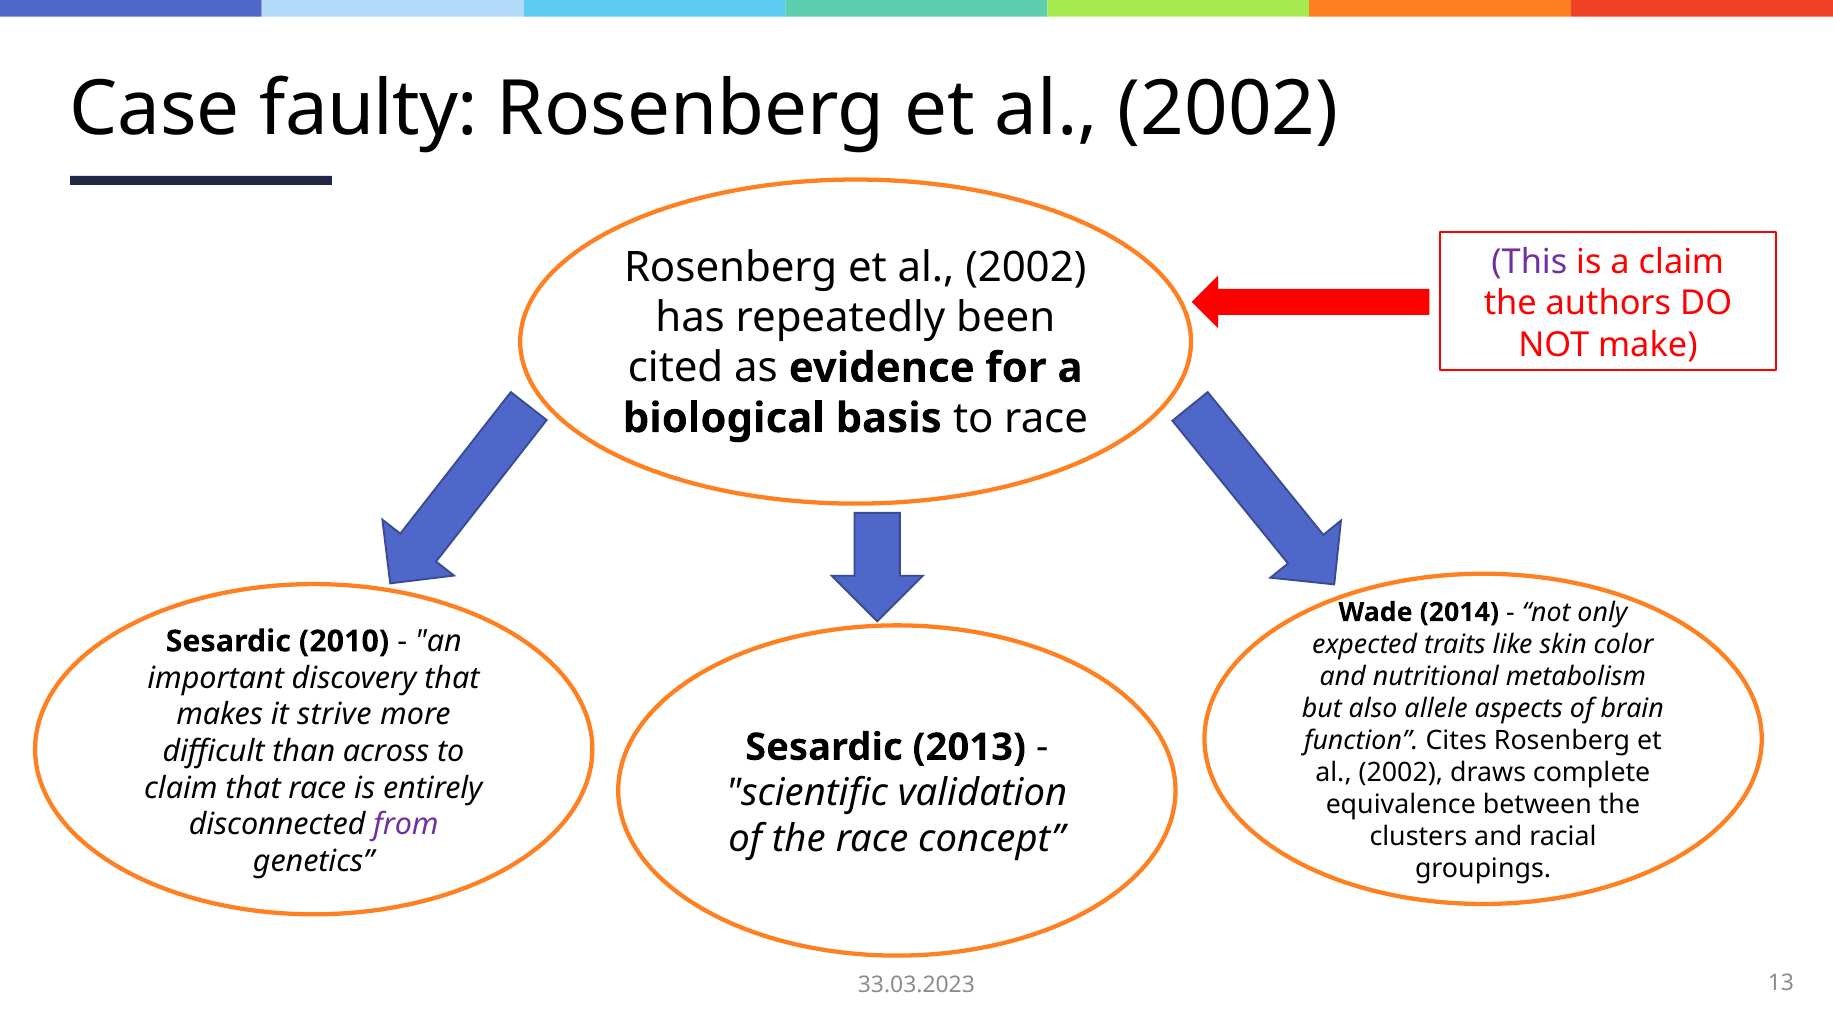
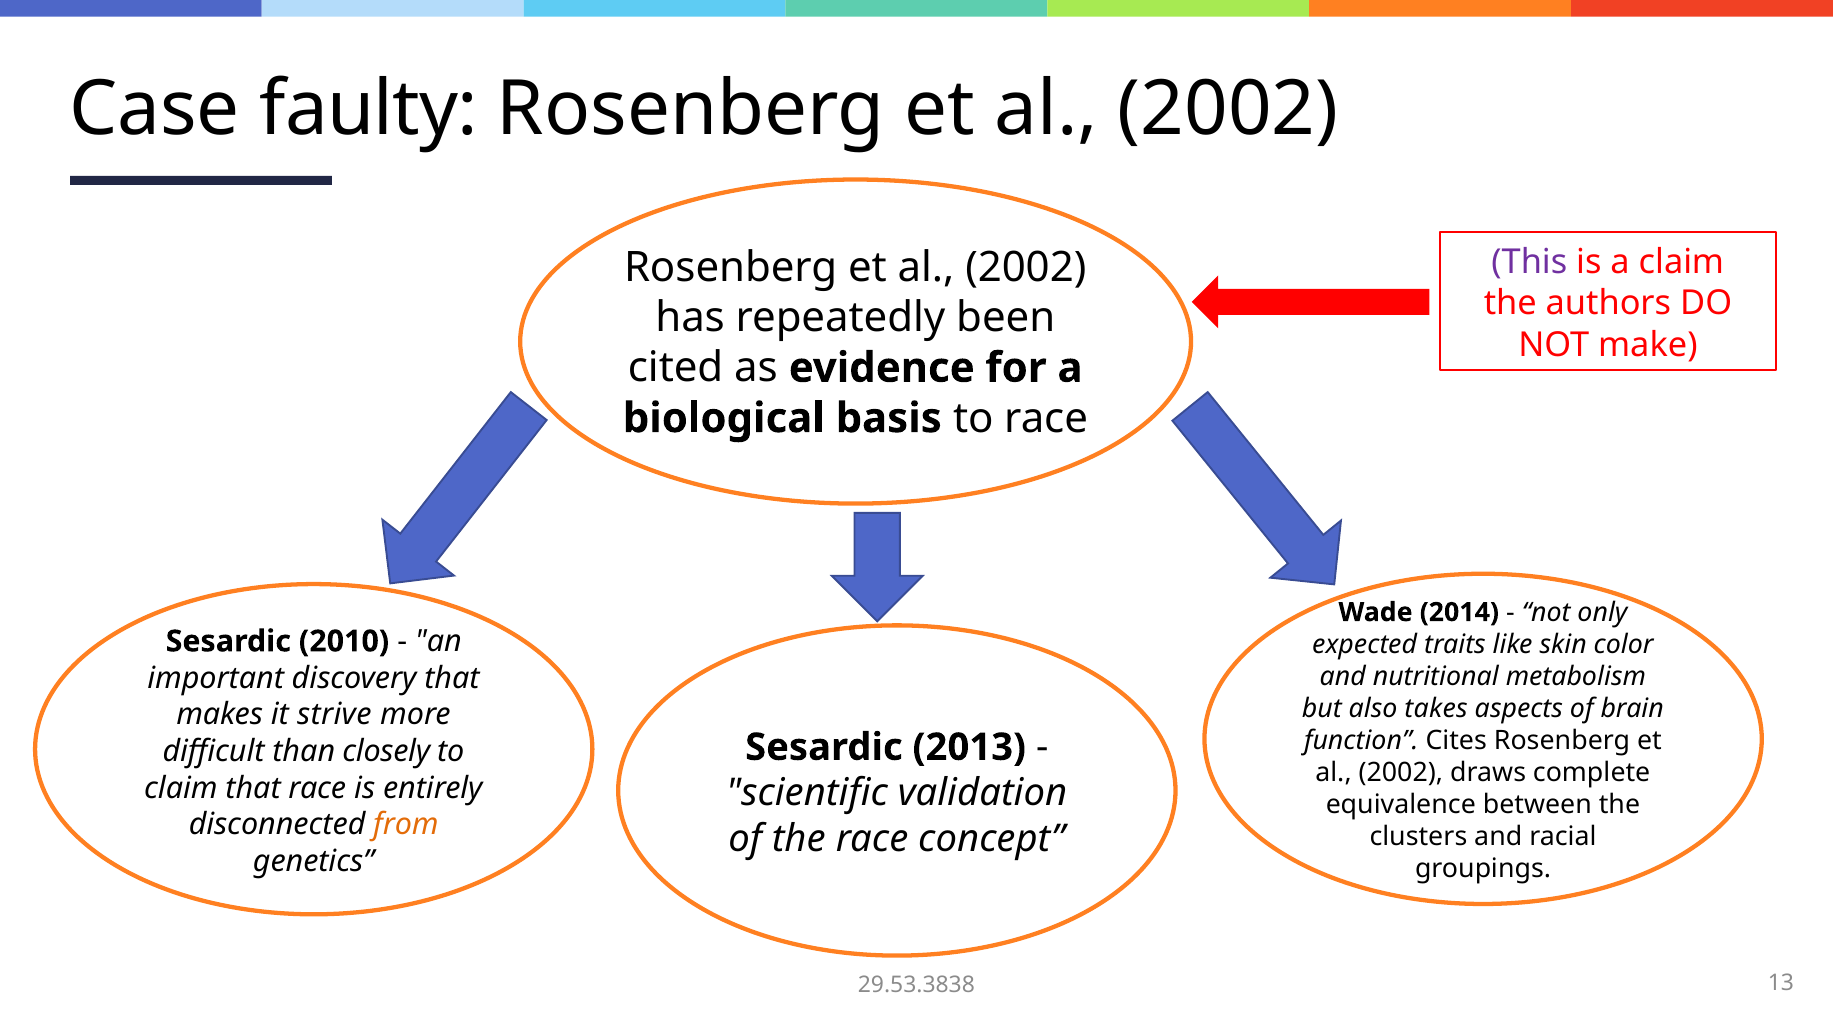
allele: allele -> takes
across: across -> closely
from colour: purple -> orange
33.03.2023: 33.03.2023 -> 29.53.3838
